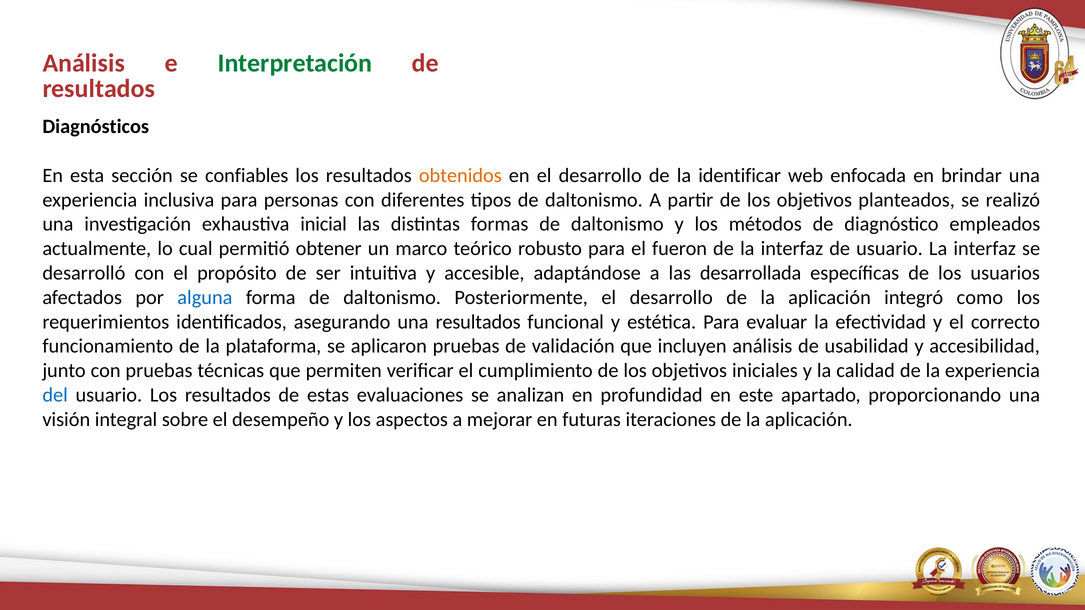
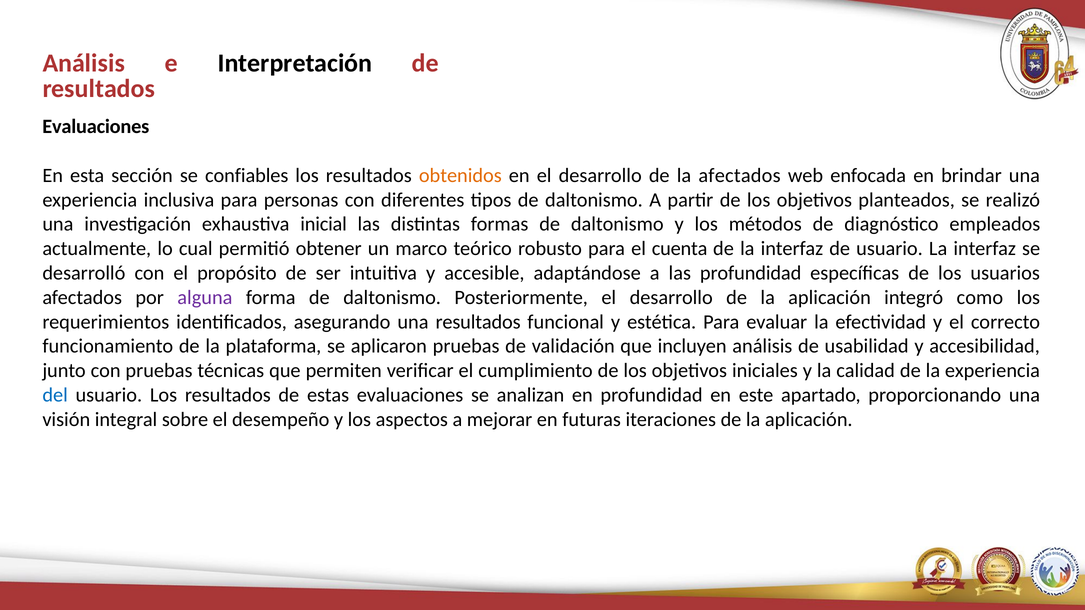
Interpretación colour: green -> black
Diagnósticos at (96, 127): Diagnósticos -> Evaluaciones
la identificar: identificar -> afectados
fueron: fueron -> cuenta
las desarrollada: desarrollada -> profundidad
alguna colour: blue -> purple
